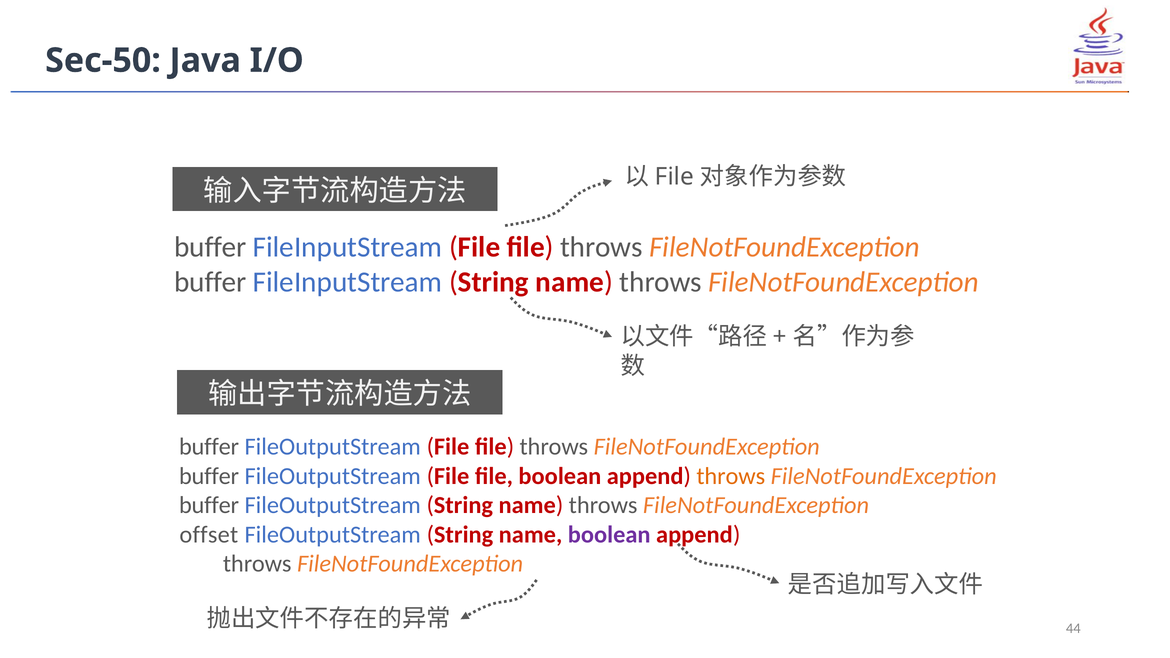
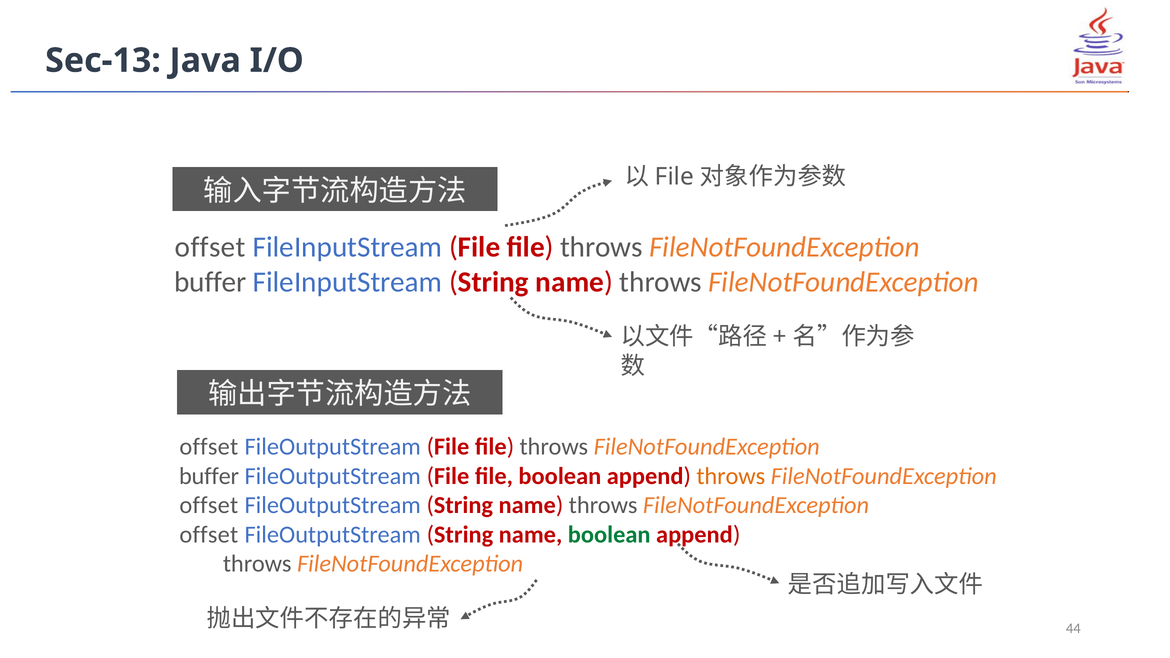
Sec-50: Sec-50 -> Sec-13
buffer at (210, 247): buffer -> offset
buffer at (209, 447): buffer -> offset
buffer at (209, 505): buffer -> offset
boolean at (609, 535) colour: purple -> green
